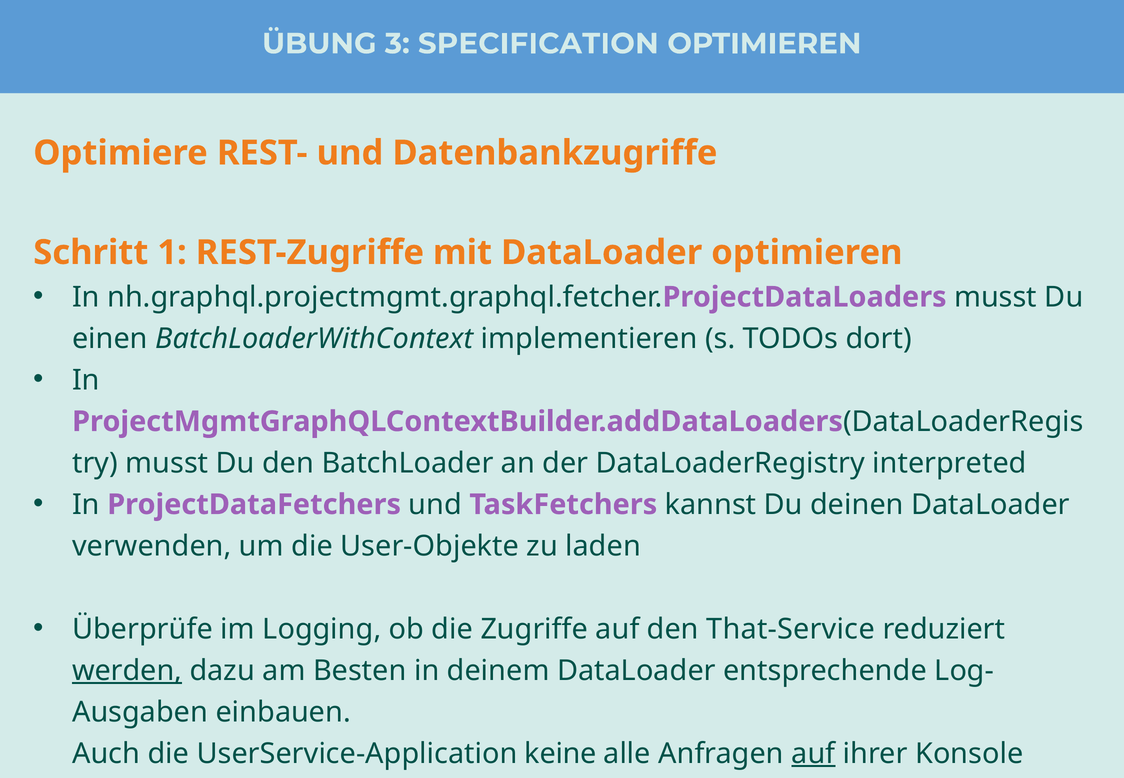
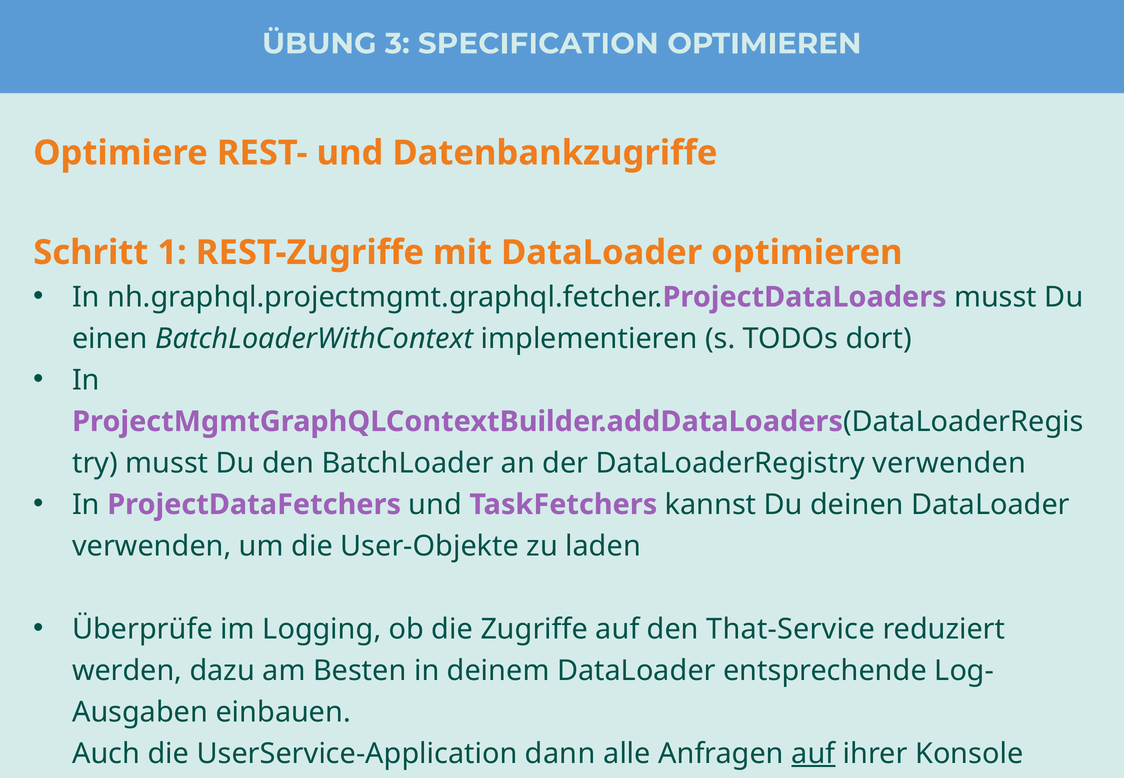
DataLoaderRegistry interpreted: interpreted -> verwenden
werden underline: present -> none
keine: keine -> dann
